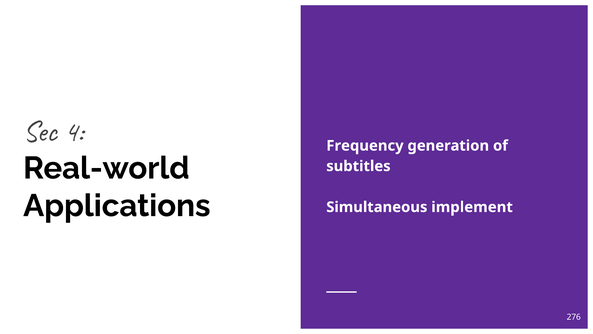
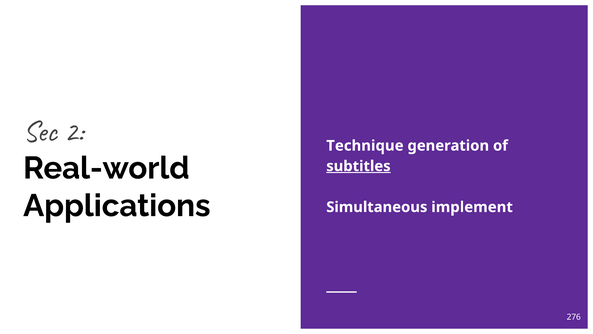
4: 4 -> 2
Frequency: Frequency -> Technique
subtitles underline: none -> present
